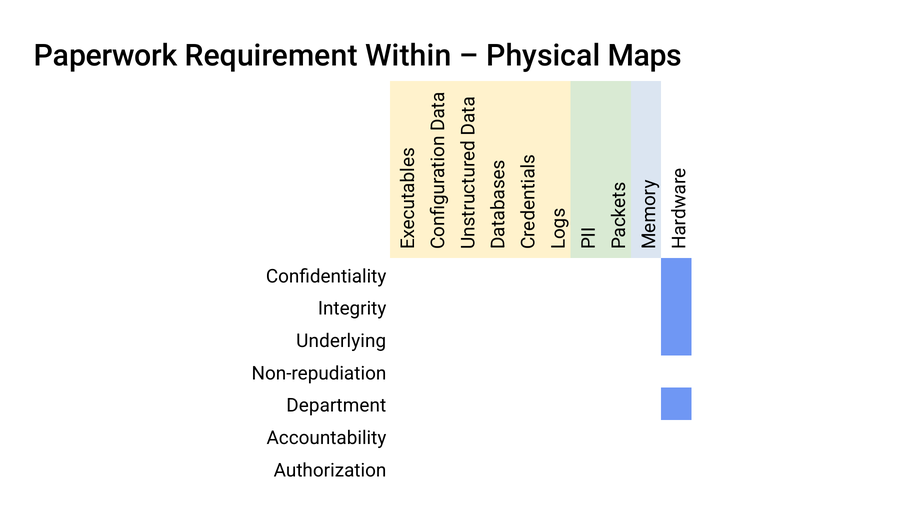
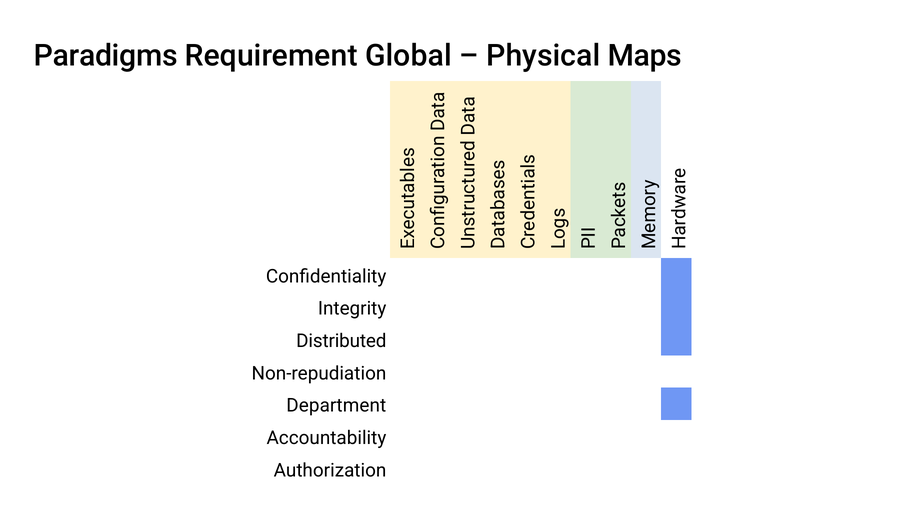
Paperwork: Paperwork -> Paradigms
Within: Within -> Global
Underlying: Underlying -> Distributed
